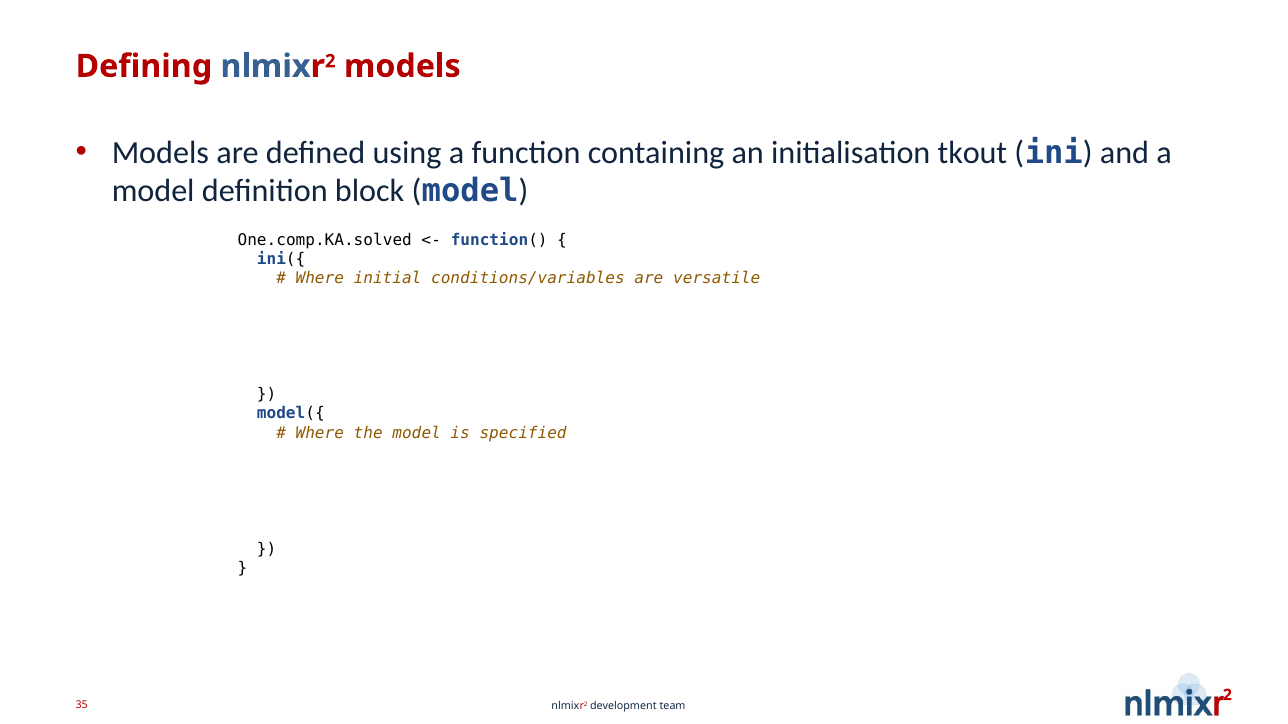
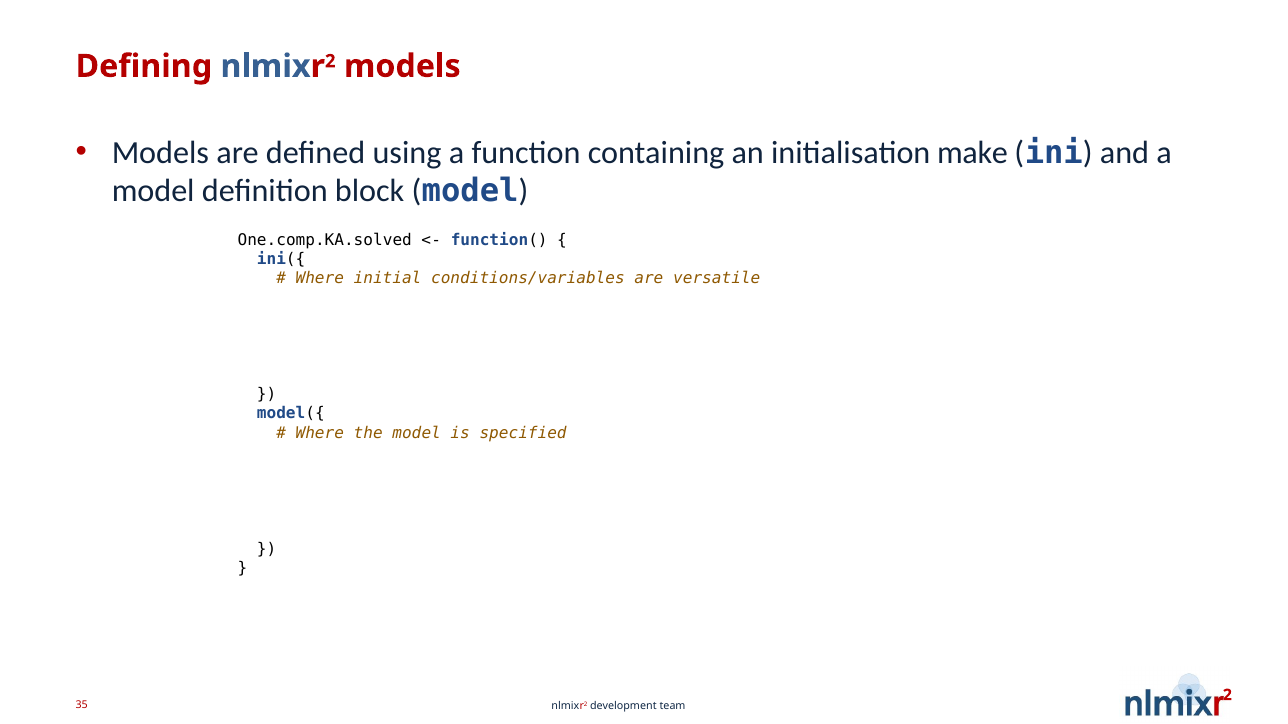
tkout: tkout -> make
